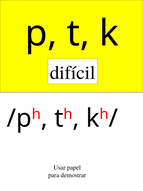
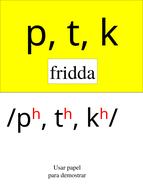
difícil: difícil -> fridda
